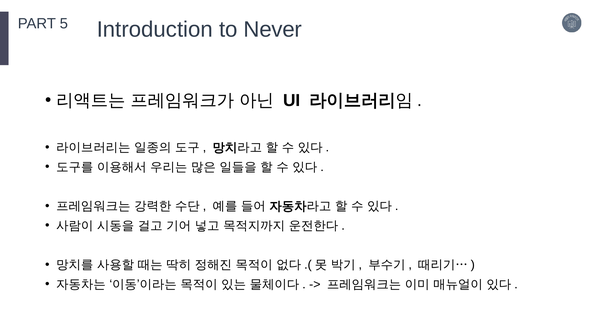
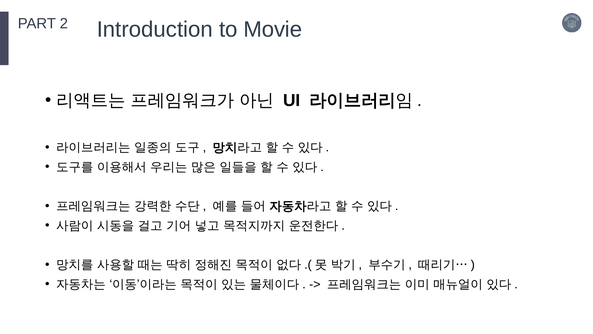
5: 5 -> 2
Never: Never -> Movie
